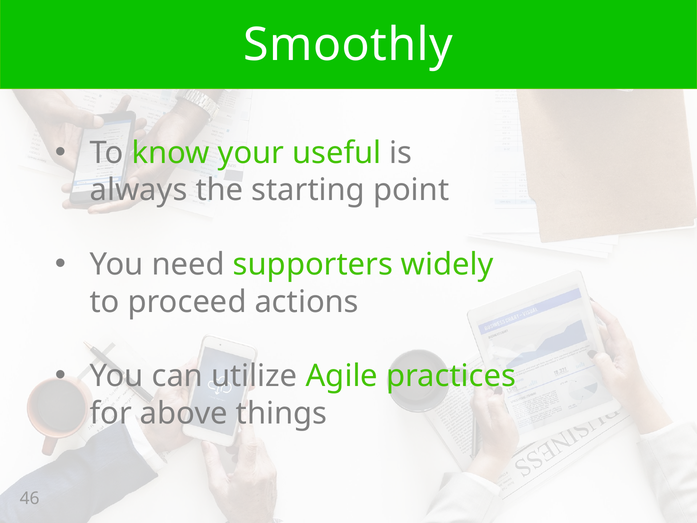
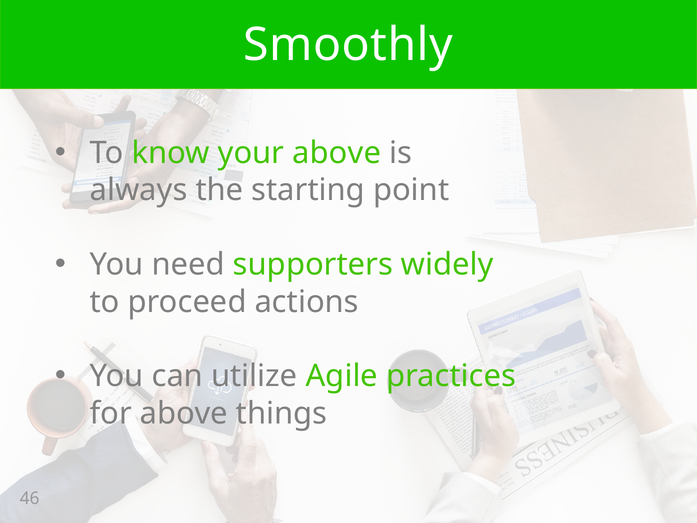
your useful: useful -> above
